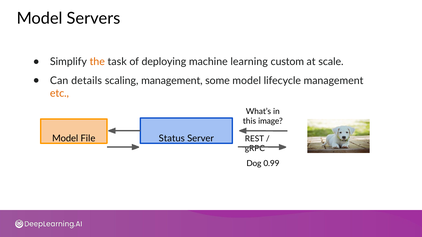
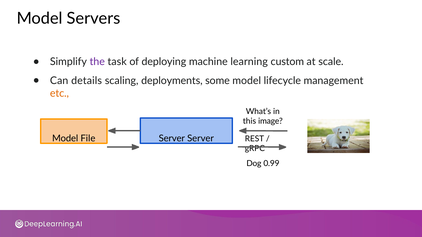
the colour: orange -> purple
scaling management: management -> deployments
Status at (172, 139): Status -> Server
